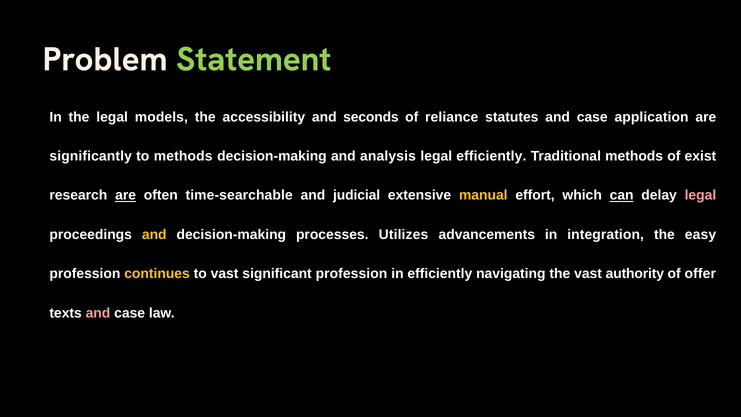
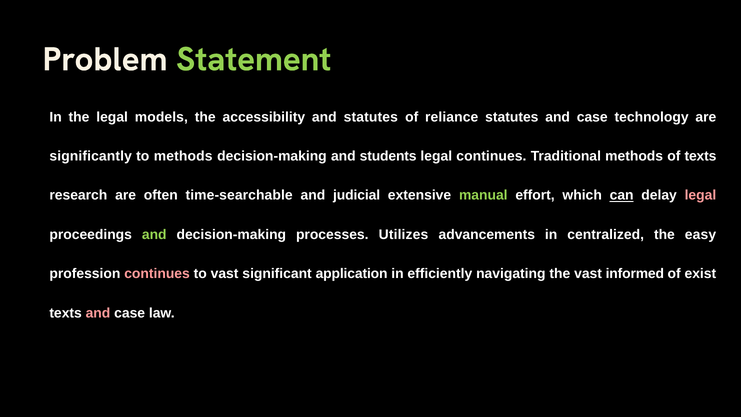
and seconds: seconds -> statutes
application: application -> technology
analysis: analysis -> students
legal efficiently: efficiently -> continues
of exist: exist -> texts
are at (126, 195) underline: present -> none
manual colour: yellow -> light green
and at (154, 234) colour: yellow -> light green
integration: integration -> centralized
continues at (157, 274) colour: yellow -> pink
significant profession: profession -> application
authority: authority -> informed
offer: offer -> exist
